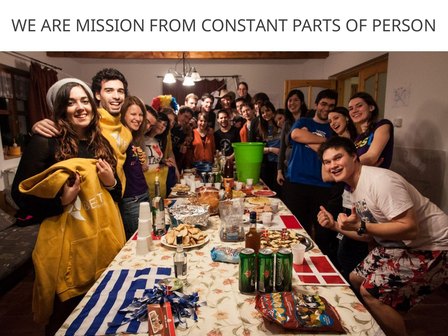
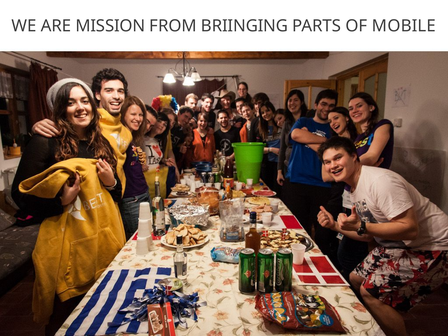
CONSTANT: CONSTANT -> BRIINGING
PERSON: PERSON -> MOBILE
